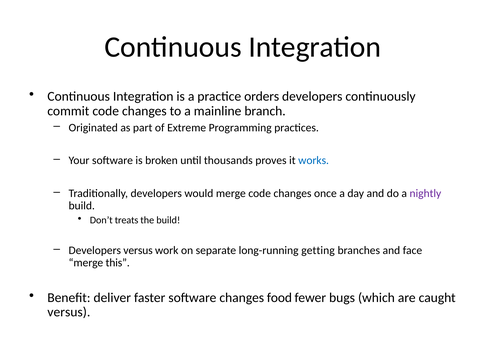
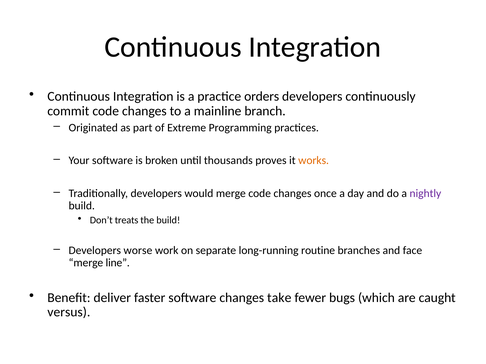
works colour: blue -> orange
Developers versus: versus -> worse
getting: getting -> routine
this: this -> line
food: food -> take
